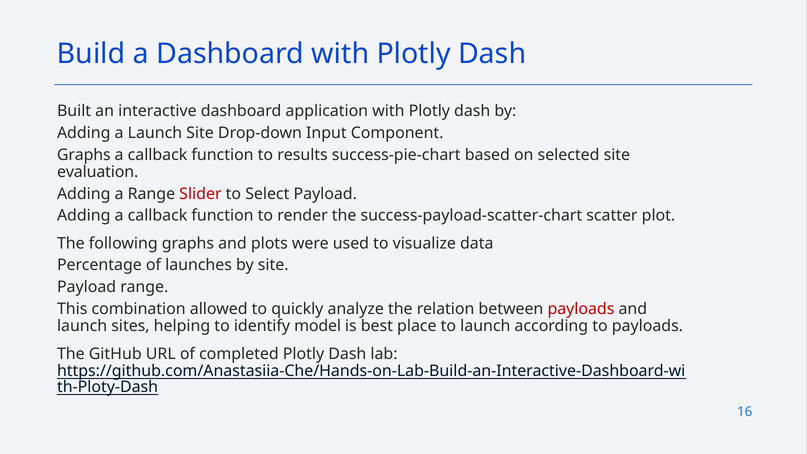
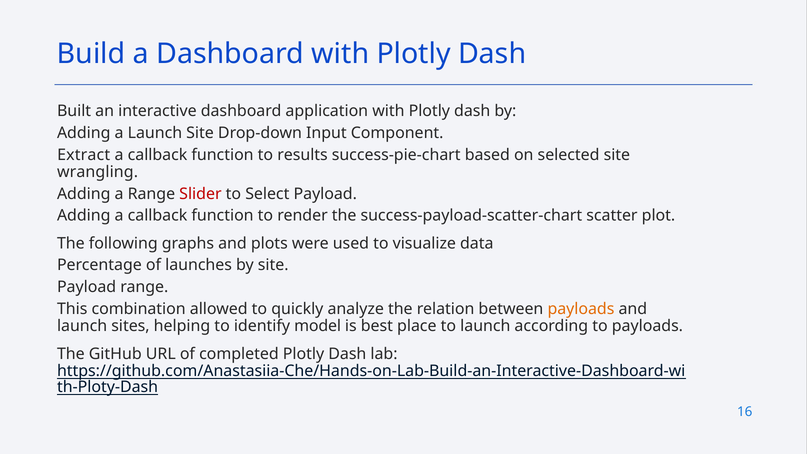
Graphs at (84, 155): Graphs -> Extract
evaluation: evaluation -> wrangling
payloads at (581, 309) colour: red -> orange
